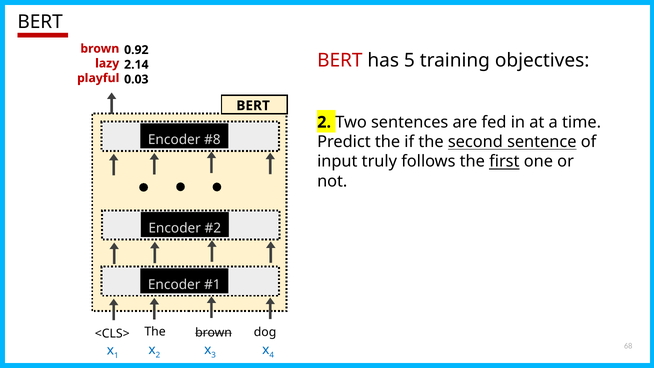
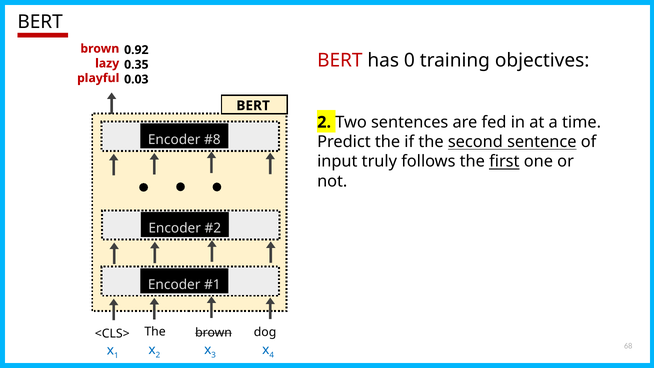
5: 5 -> 0
2.14: 2.14 -> 0.35
